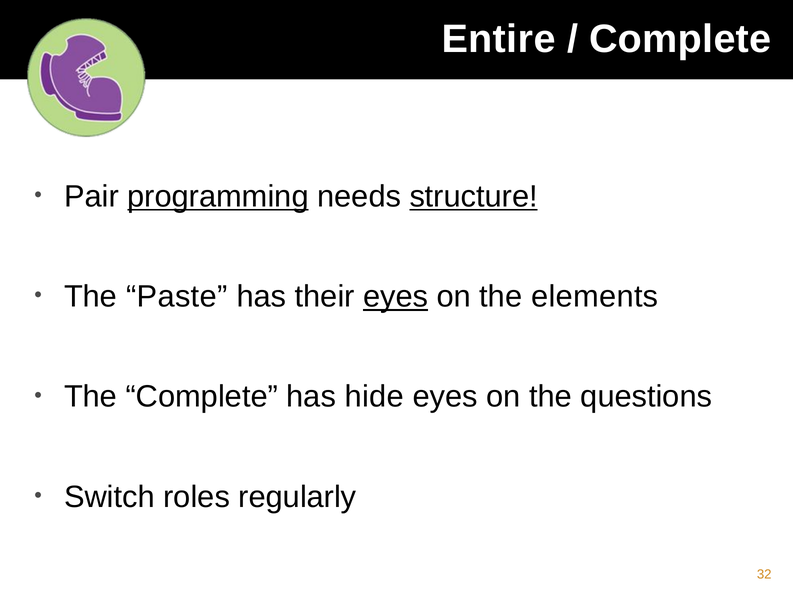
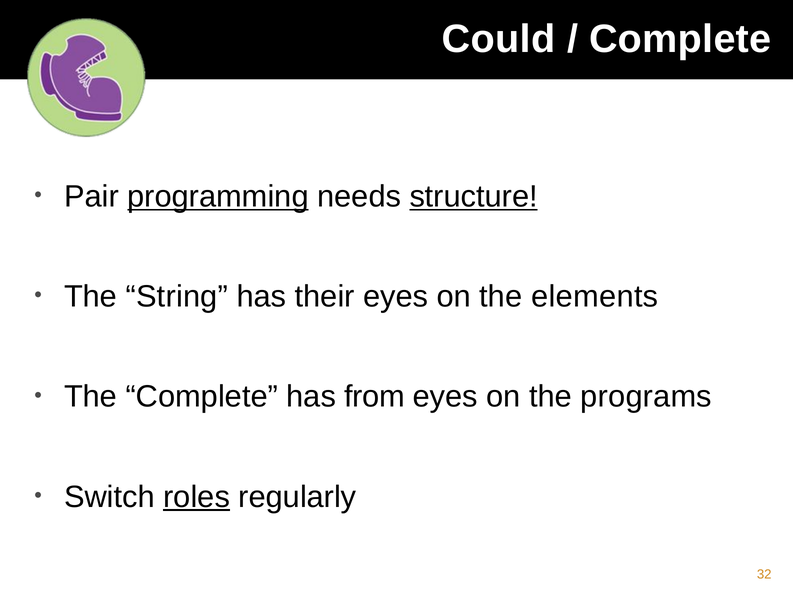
Entire: Entire -> Could
Paste: Paste -> String
eyes at (396, 296) underline: present -> none
hide: hide -> from
questions: questions -> programs
roles underline: none -> present
